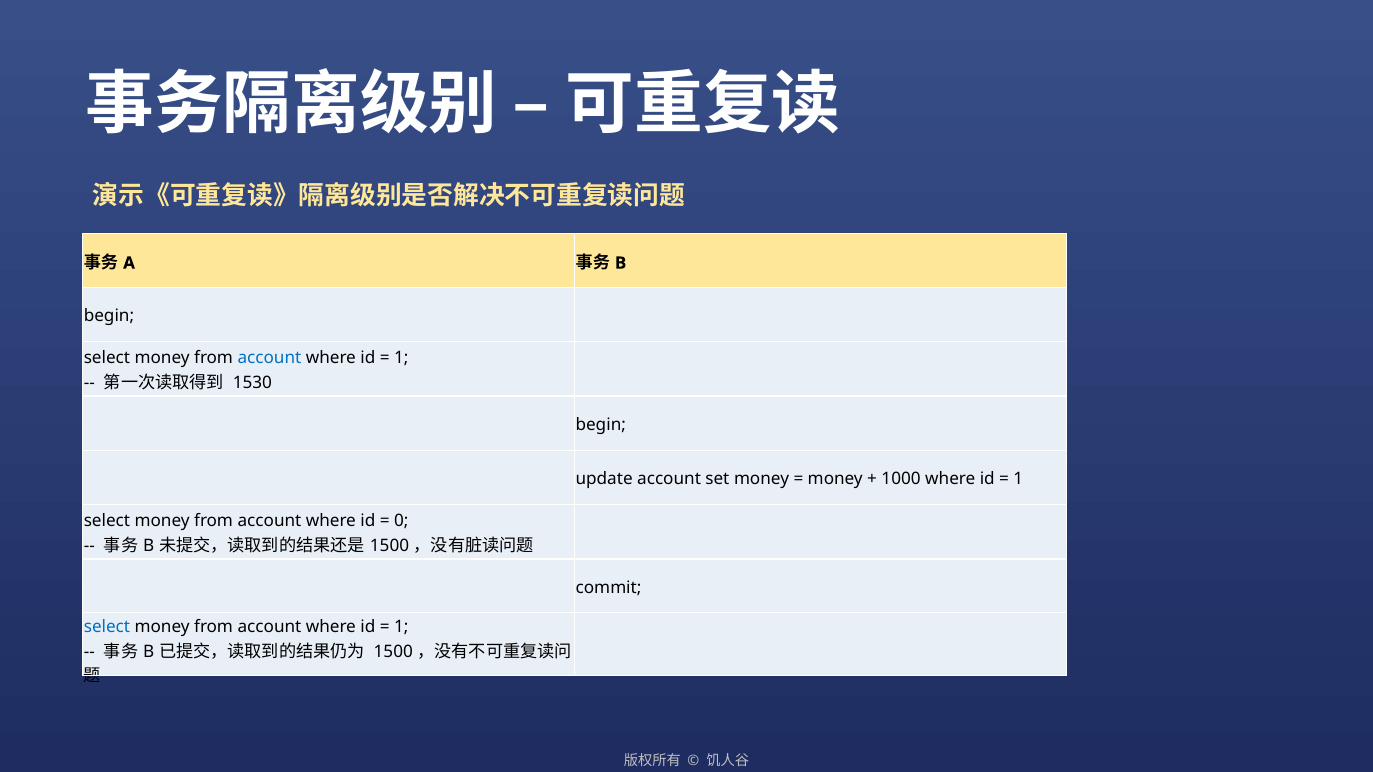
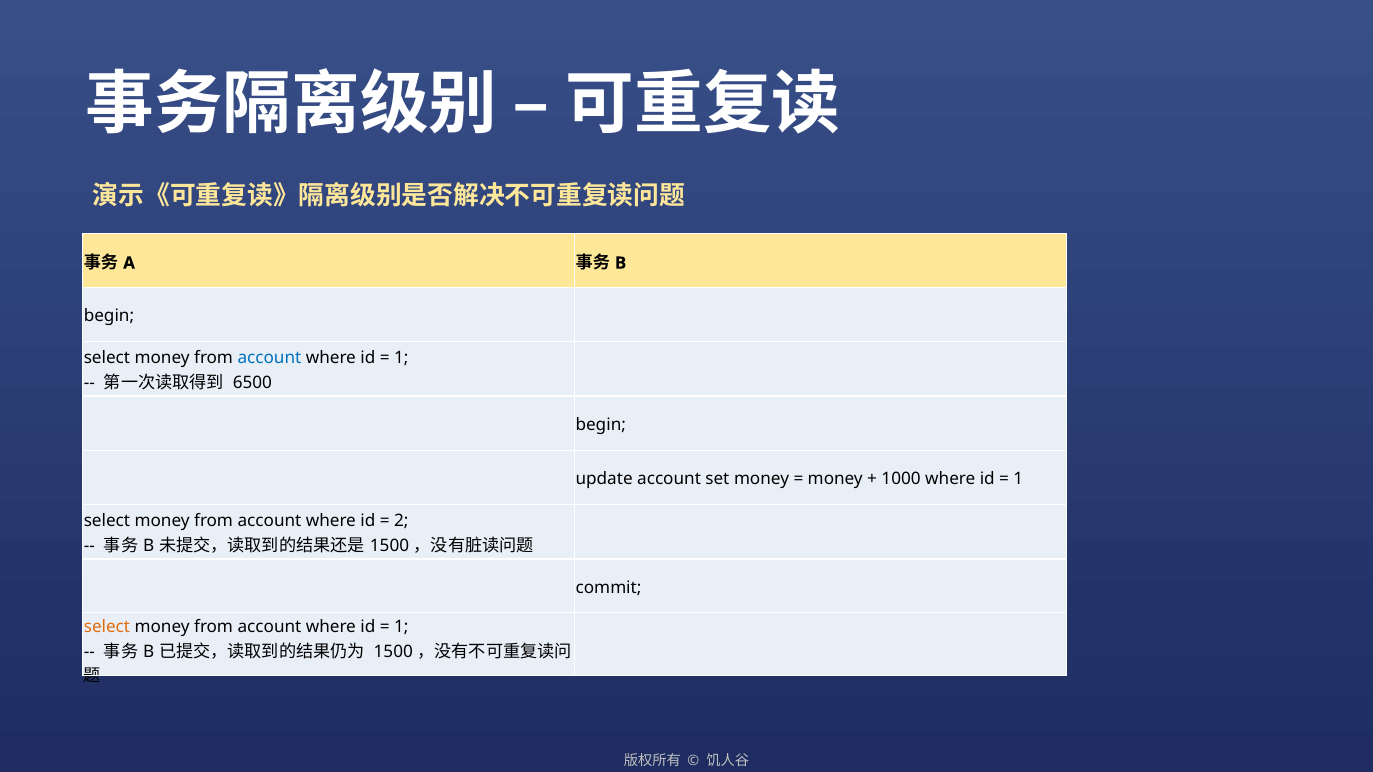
1530: 1530 -> 6500
0: 0 -> 2
select at (107, 627) colour: blue -> orange
